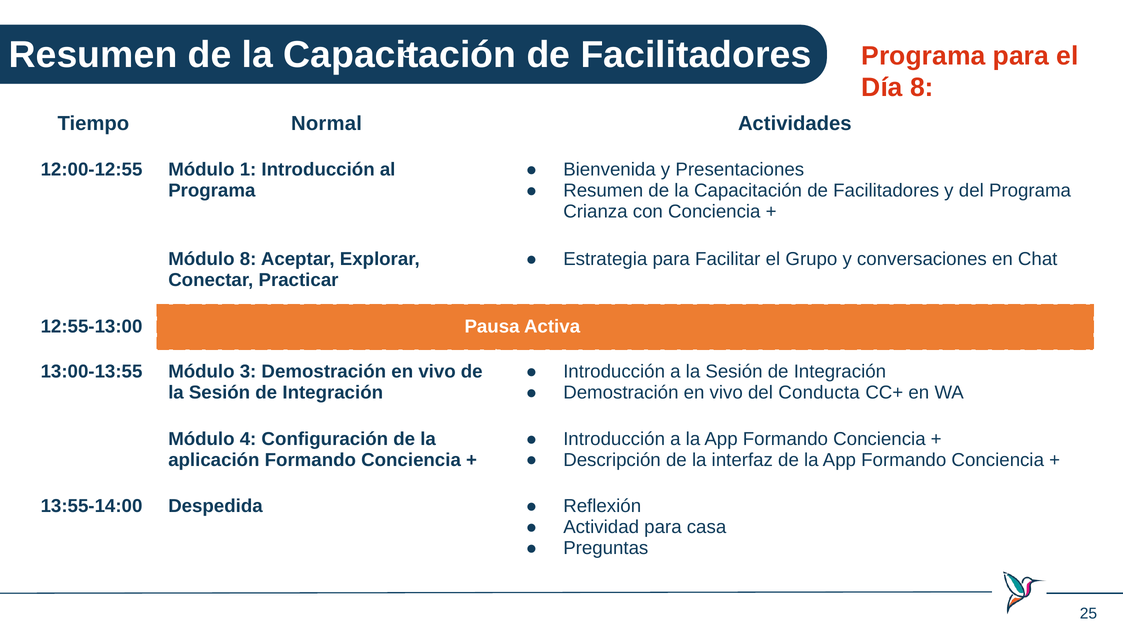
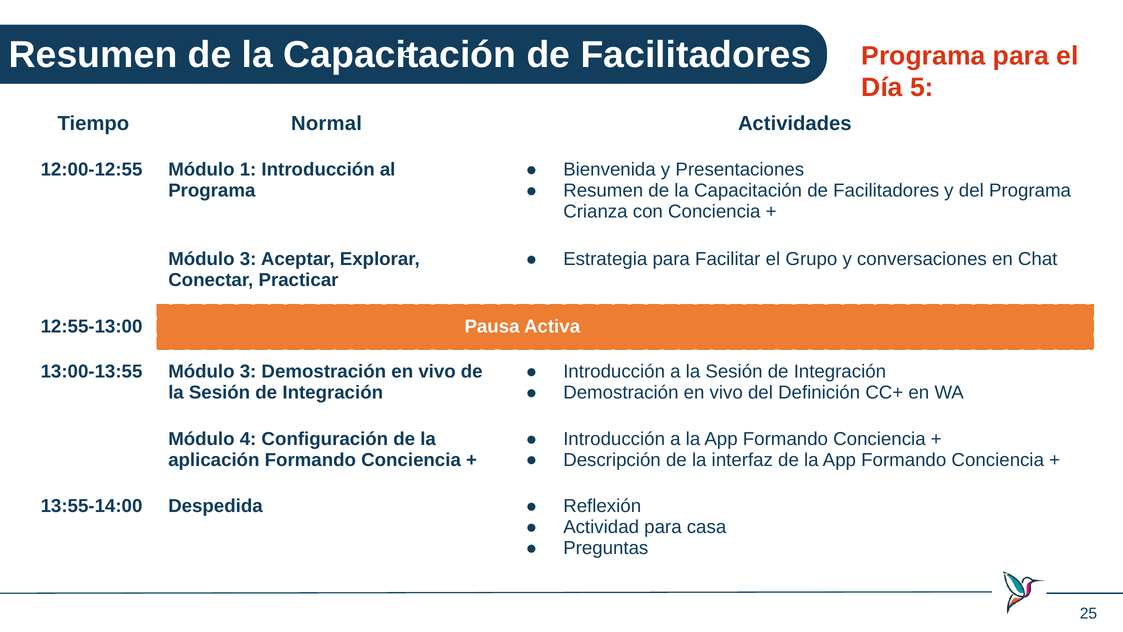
Día 8: 8 -> 5
8 at (248, 259): 8 -> 3
Conducta: Conducta -> Definición
